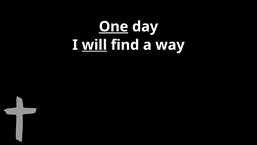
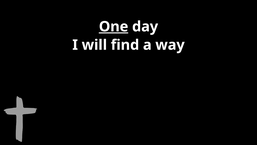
will underline: present -> none
